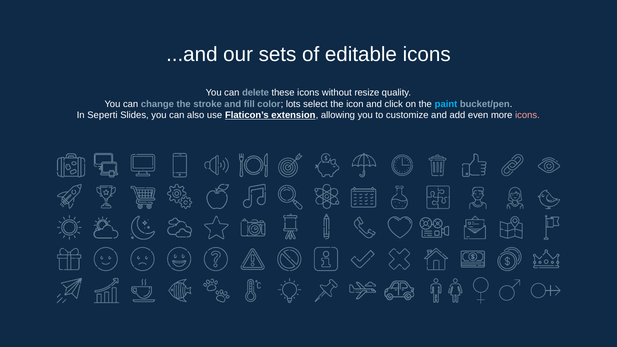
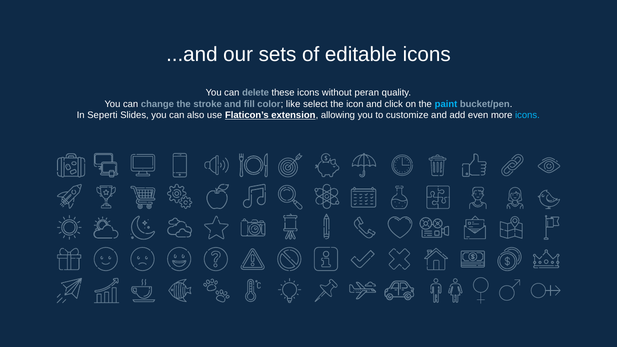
resize: resize -> peran
lots: lots -> like
icons at (527, 115) colour: pink -> light blue
